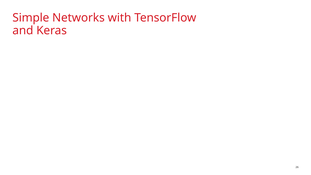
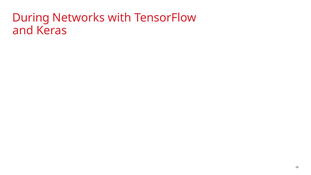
Simple: Simple -> During
